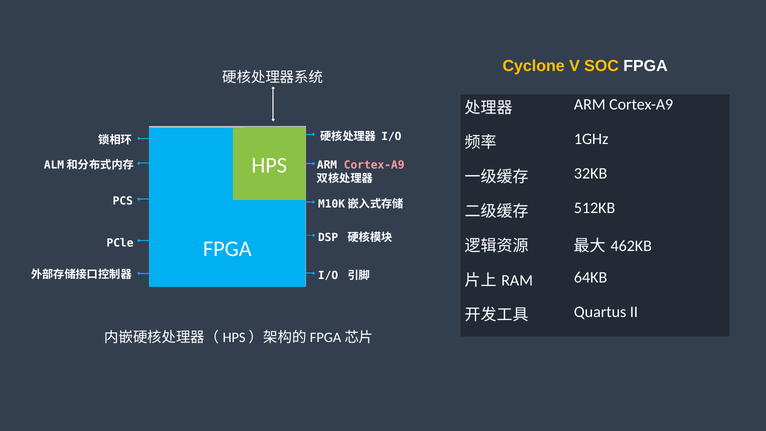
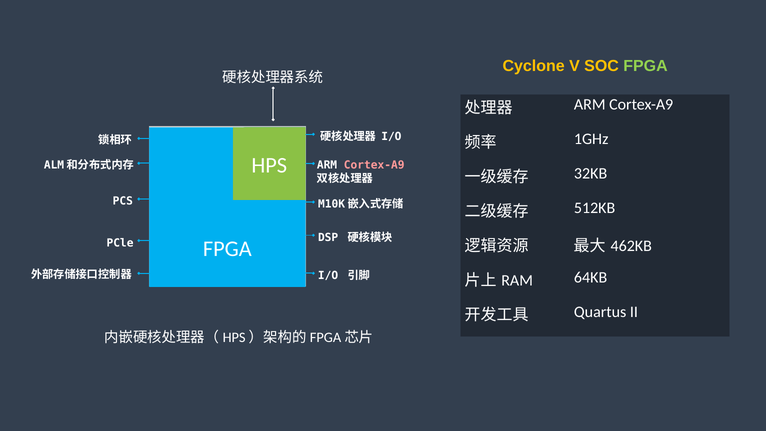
FPGA at (646, 66) colour: white -> light green
